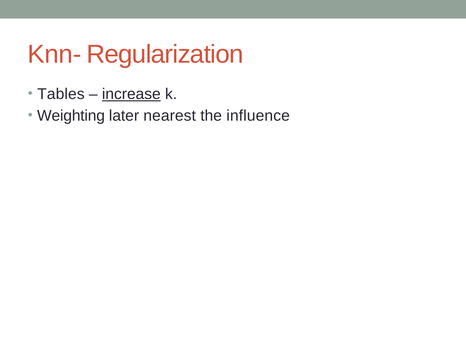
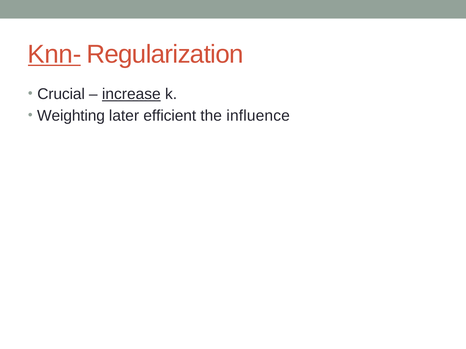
Knn- underline: none -> present
Tables: Tables -> Crucial
nearest: nearest -> efficient
